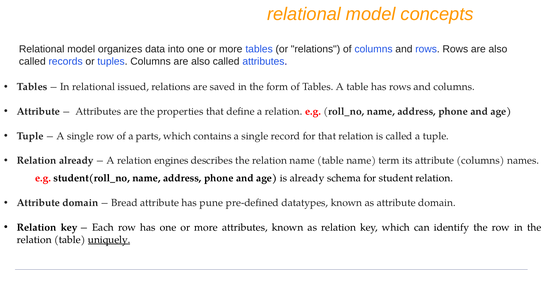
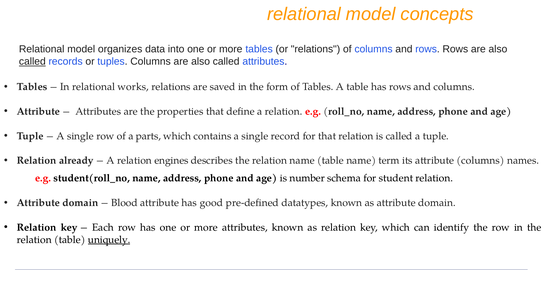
called at (32, 62) underline: none -> present
issued: issued -> works
is already: already -> number
Bread: Bread -> Blood
pune: pune -> good
